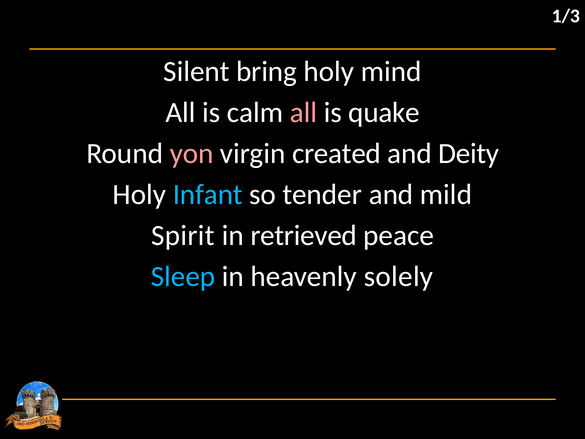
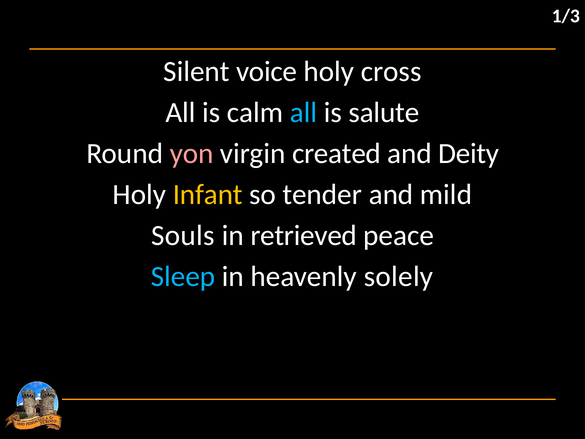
bring: bring -> voice
mind: mind -> cross
all at (303, 112) colour: pink -> light blue
quake: quake -> salute
Infant colour: light blue -> yellow
Spirit: Spirit -> Souls
